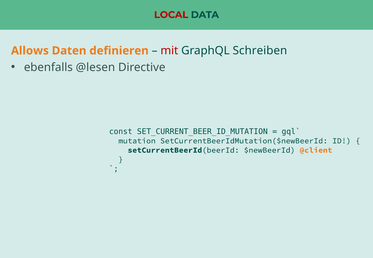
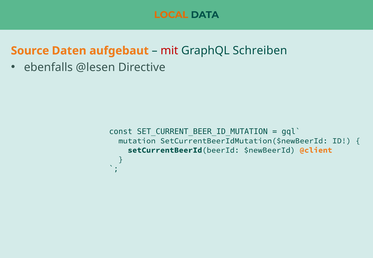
LOCAL colour: red -> orange
Allows: Allows -> Source
definieren: definieren -> aufgebaut
